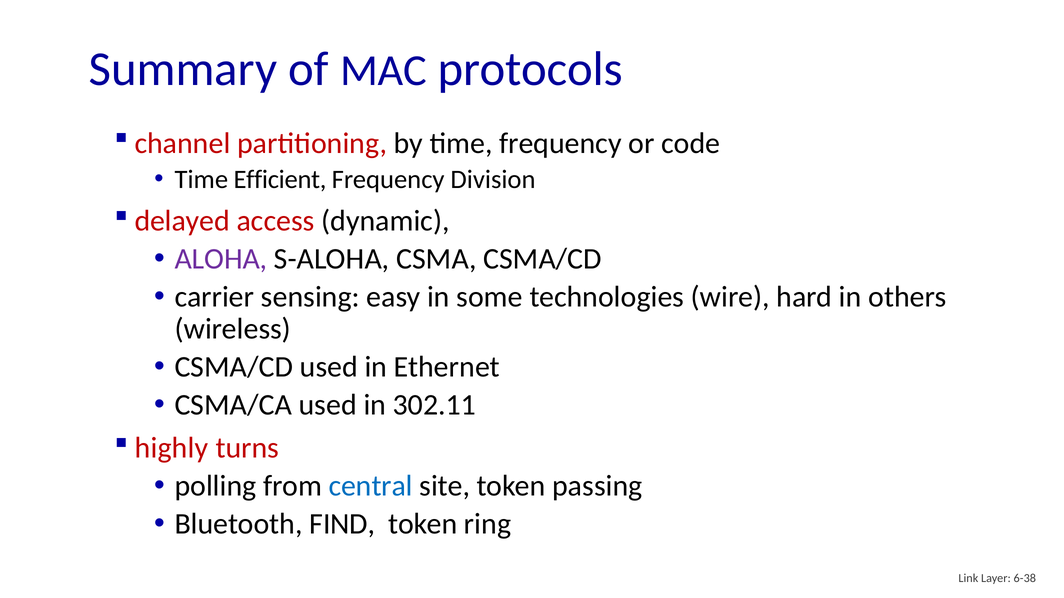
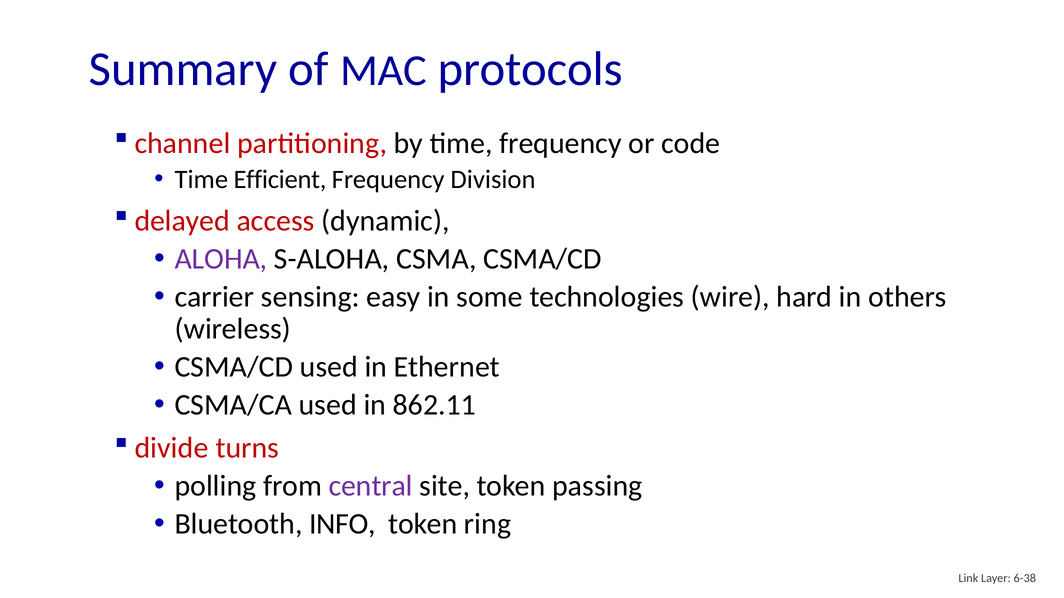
302.11: 302.11 -> 862.11
highly: highly -> divide
central colour: blue -> purple
FIND: FIND -> INFO
